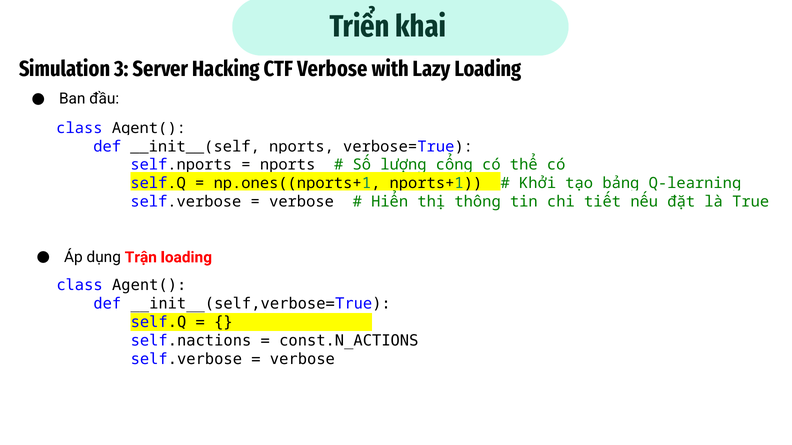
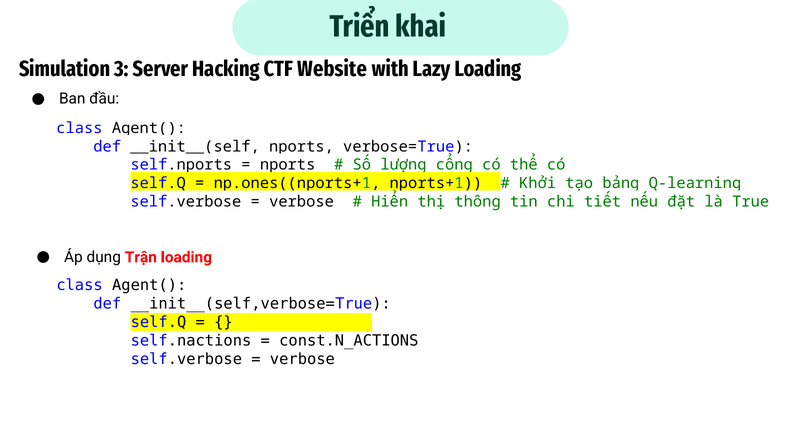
CTF Verbose: Verbose -> Website
